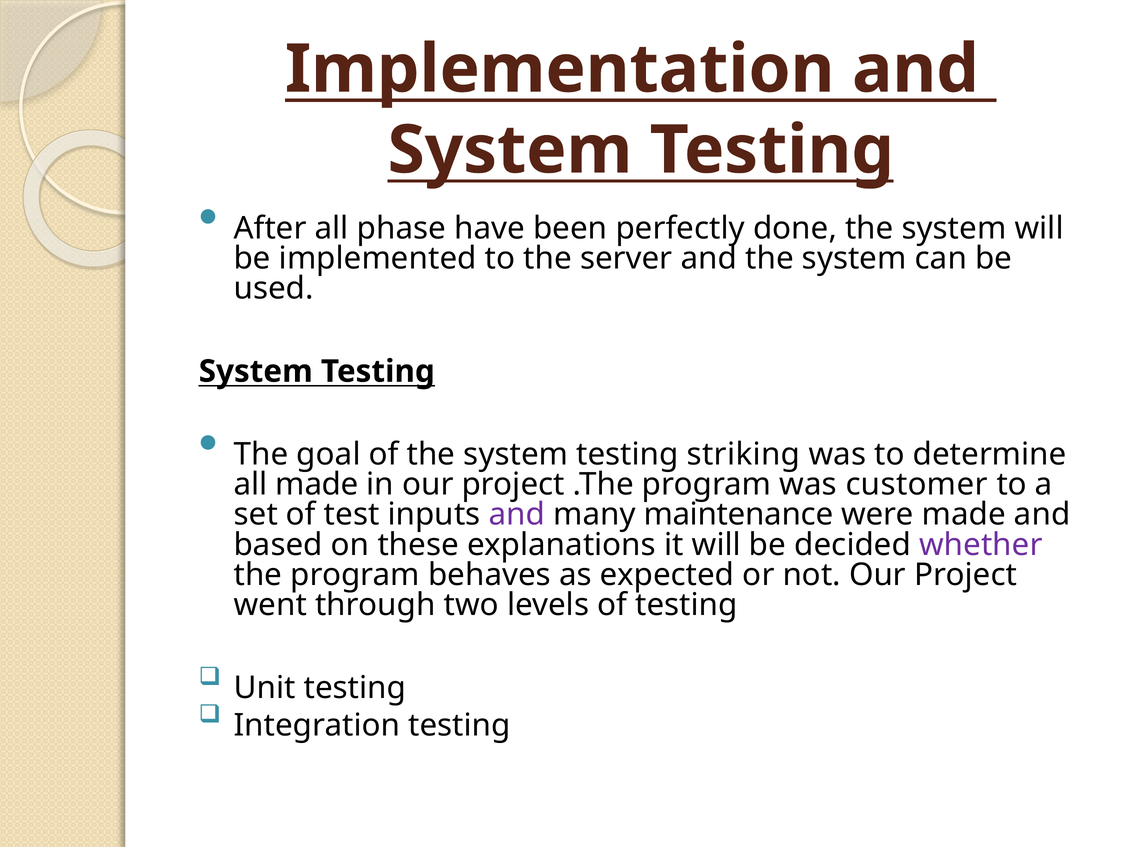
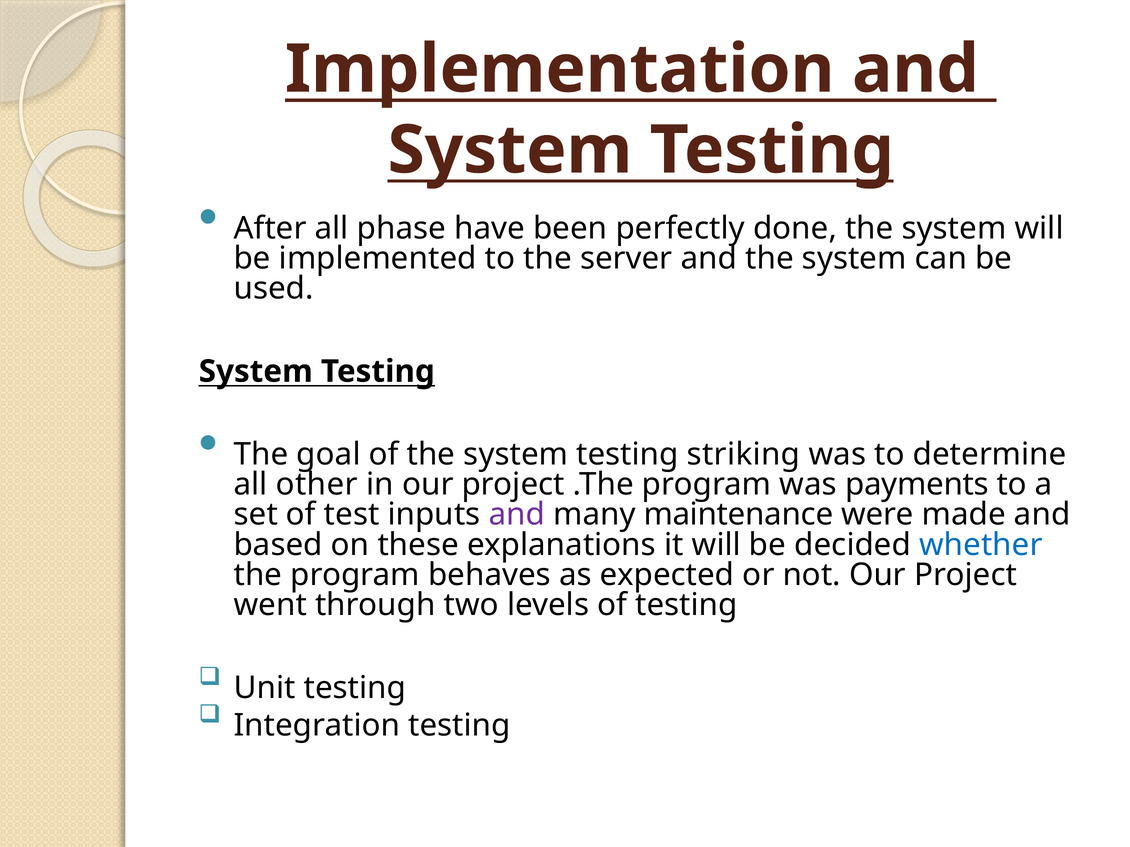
all made: made -> other
customer: customer -> payments
whether colour: purple -> blue
